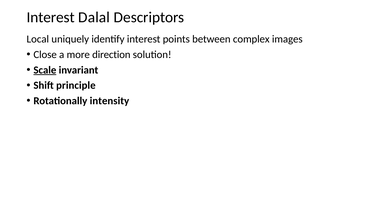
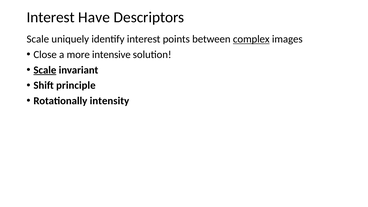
Dalal: Dalal -> Have
Local at (38, 39): Local -> Scale
complex underline: none -> present
direction: direction -> intensive
